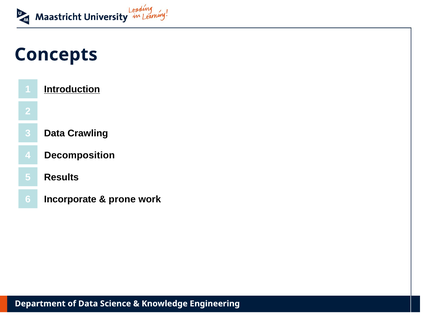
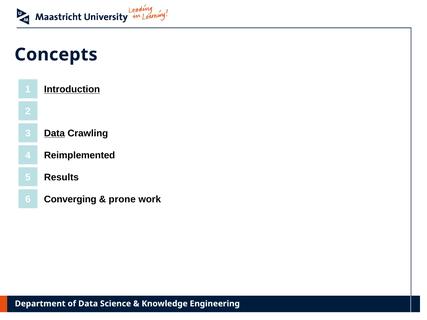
Data at (54, 133) underline: none -> present
Decomposition: Decomposition -> Reimplemented
Incorporate: Incorporate -> Converging
